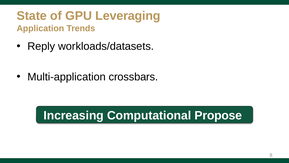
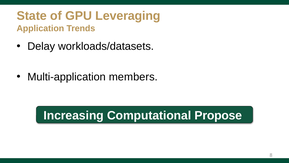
Reply: Reply -> Delay
crossbars: crossbars -> members
